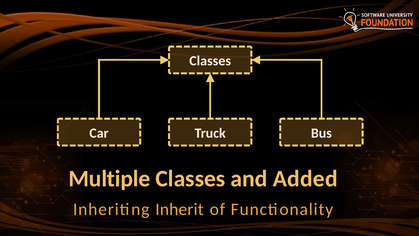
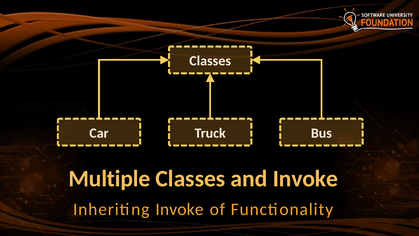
and Added: Added -> Invoke
Inheriting Inherit: Inherit -> Invoke
